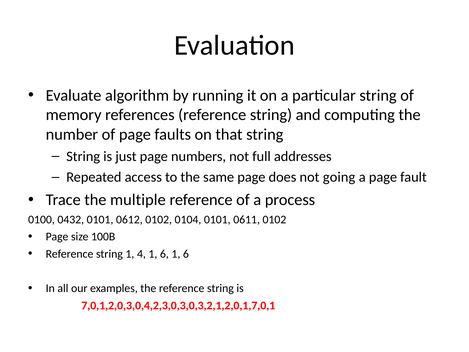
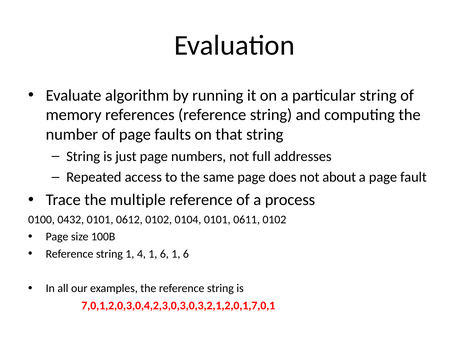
going: going -> about
